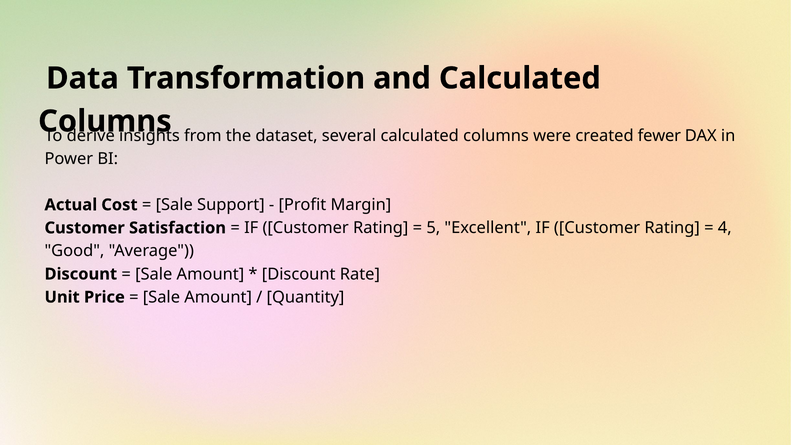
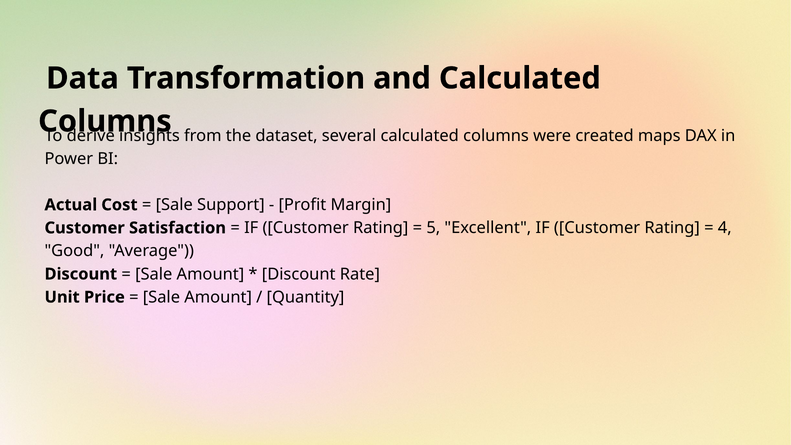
fewer: fewer -> maps
